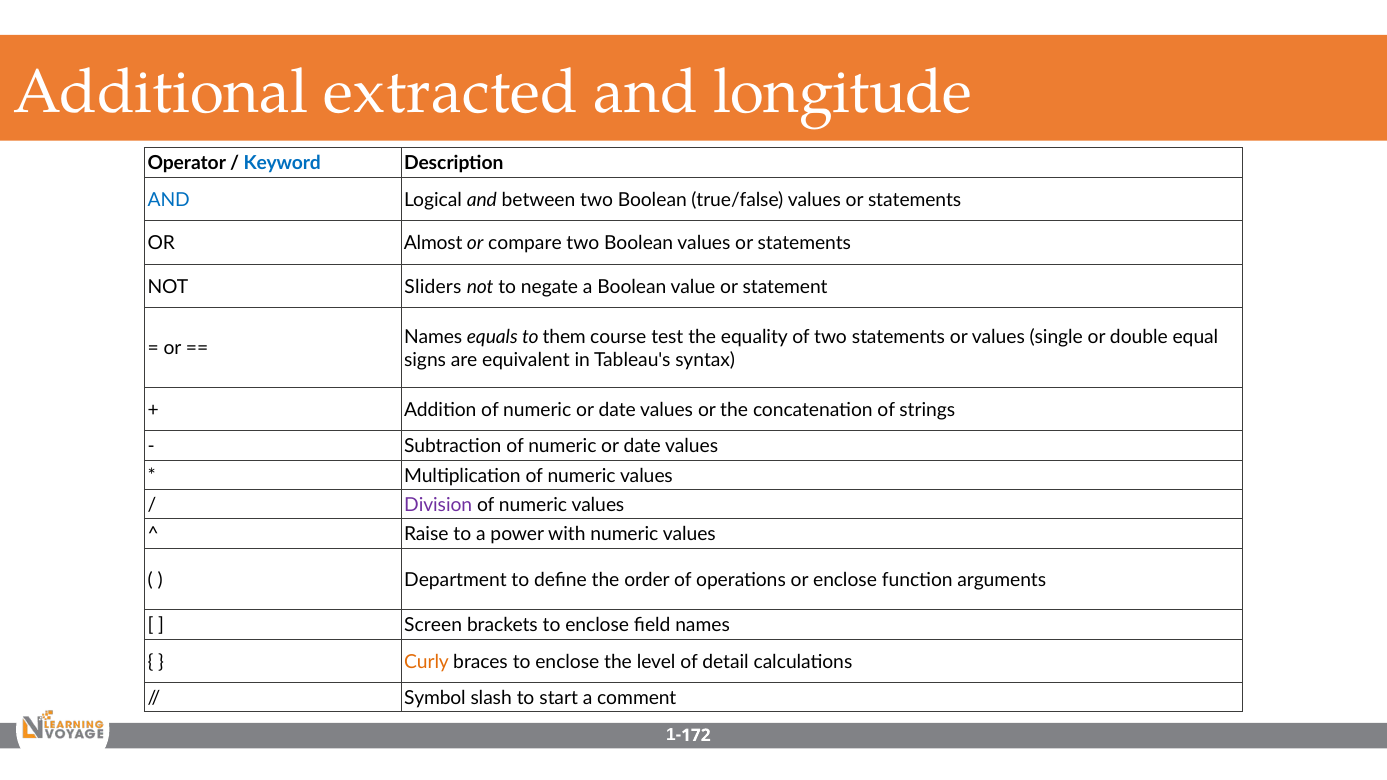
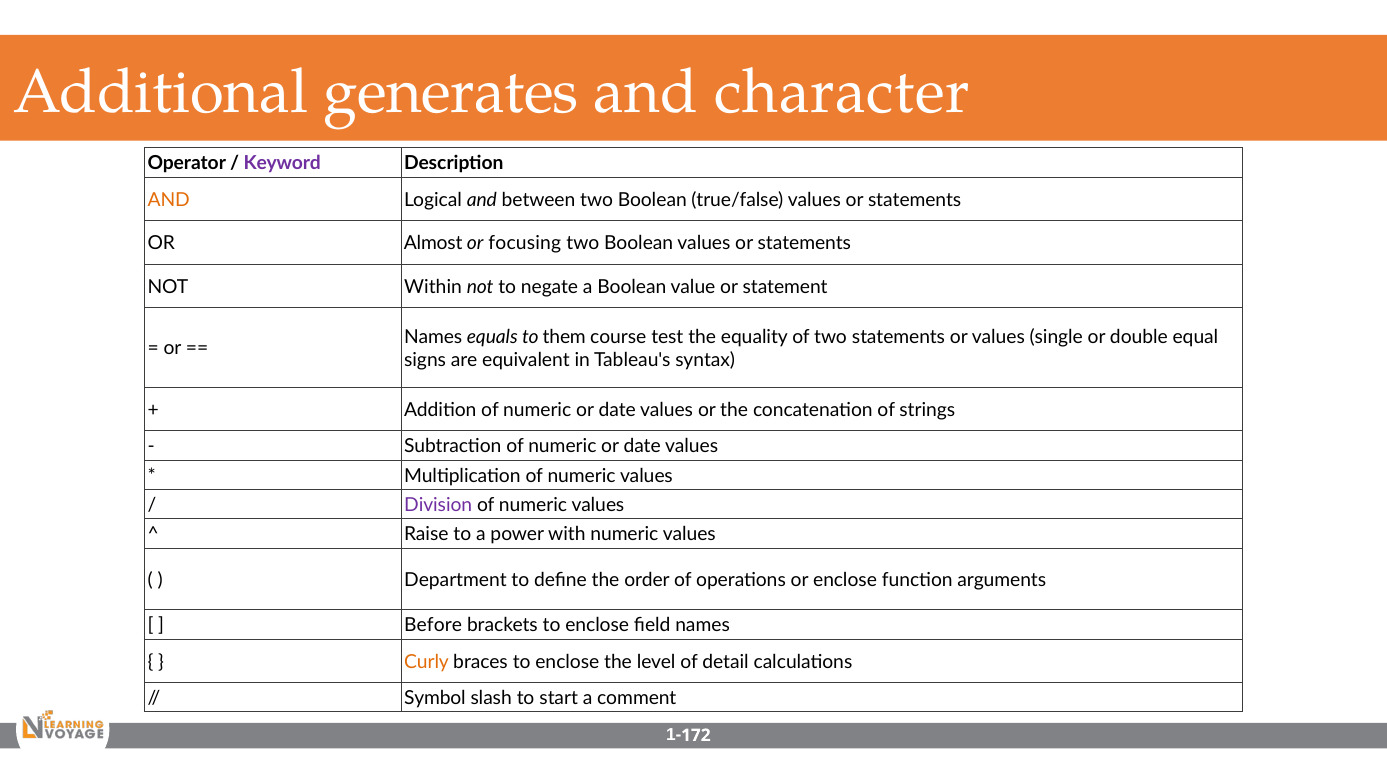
extracted: extracted -> generates
longitude: longitude -> character
Keyword colour: blue -> purple
AND at (169, 200) colour: blue -> orange
compare: compare -> focusing
Sliders: Sliders -> Within
Screen: Screen -> Before
